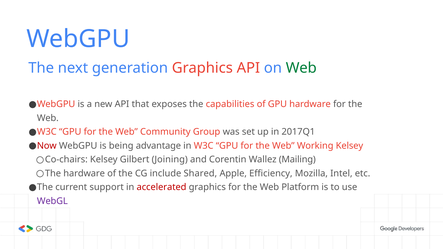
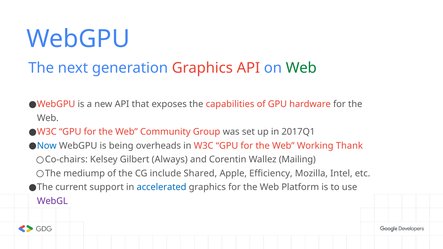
Now colour: red -> blue
advantage: advantage -> overheads
Working Kelsey: Kelsey -> Thank
Joining: Joining -> Always
The hardware: hardware -> mediump
accelerated colour: red -> blue
